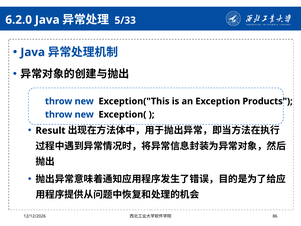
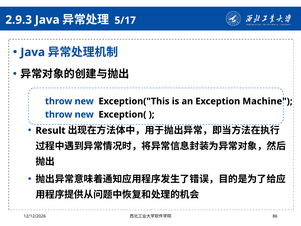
6.2.0: 6.2.0 -> 2.9.3
5/33: 5/33 -> 5/17
Products: Products -> Machine
